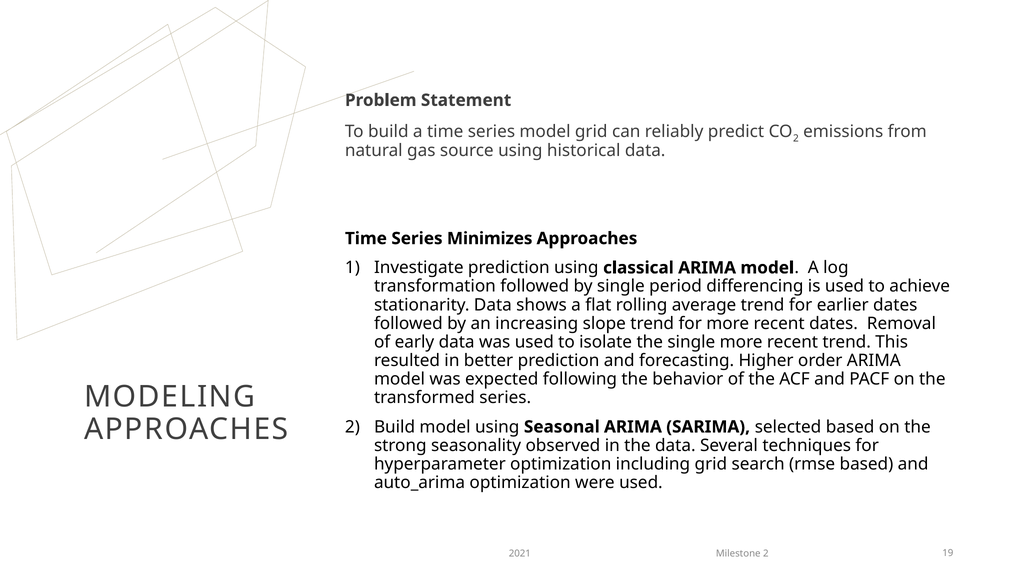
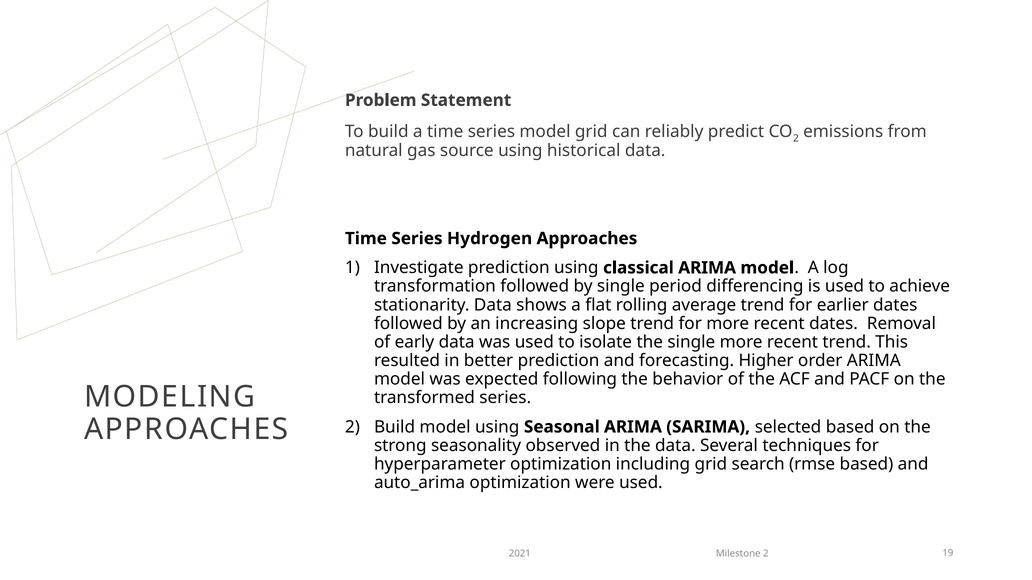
Minimizes: Minimizes -> Hydrogen
